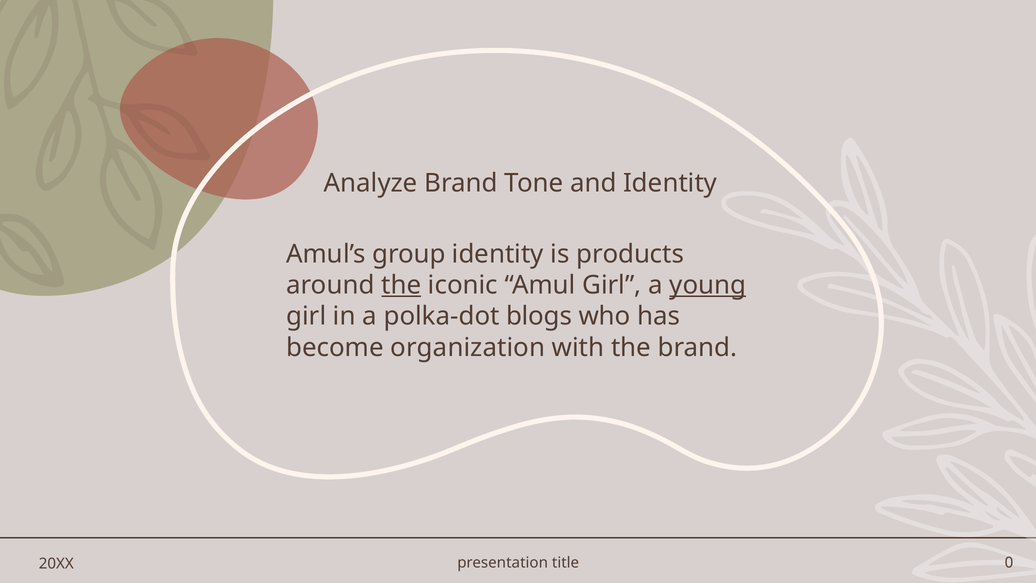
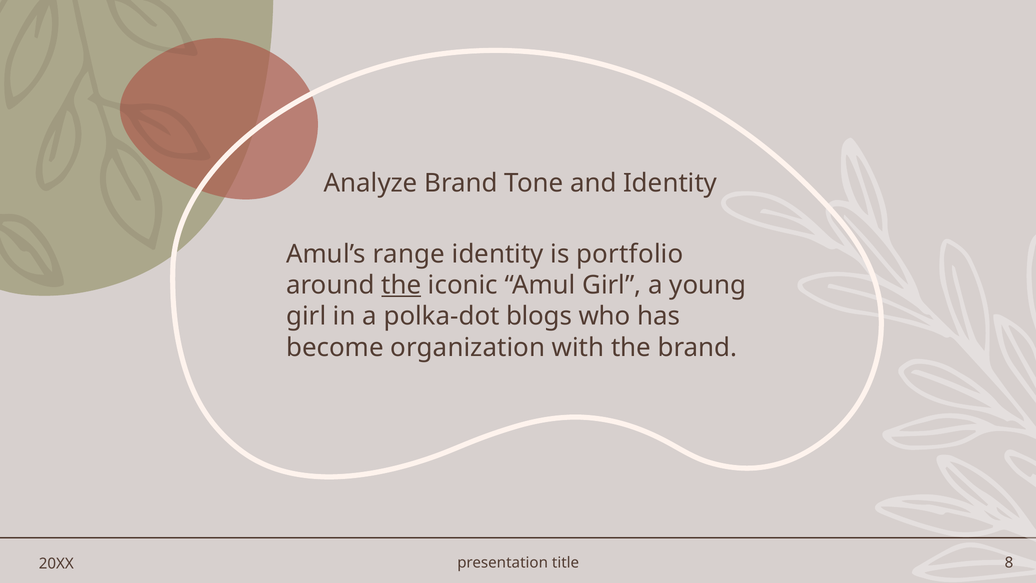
group: group -> range
products: products -> portfolio
young underline: present -> none
0: 0 -> 8
